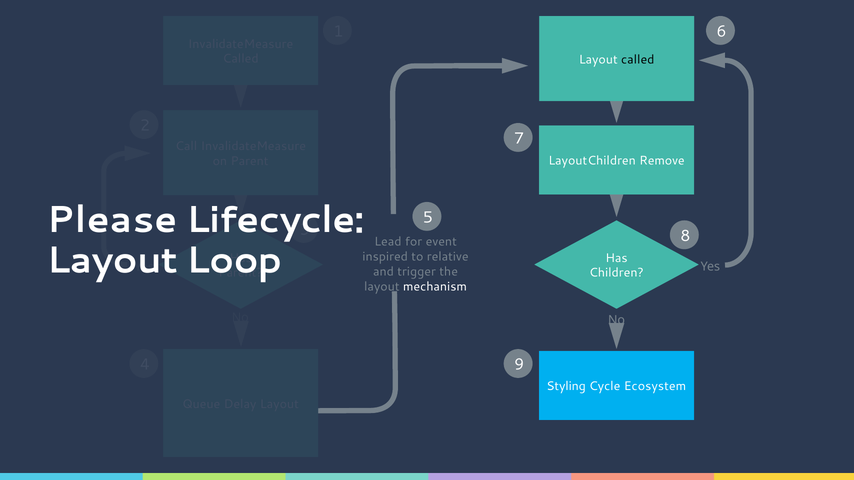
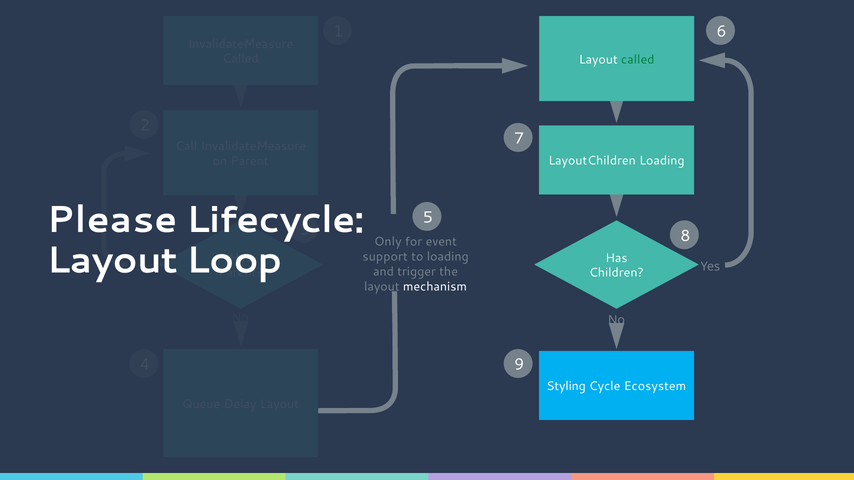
called at (638, 59) colour: black -> green
LayoutChildren Remove: Remove -> Loading
Lead: Lead -> Only
inspired: inspired -> support
to relative: relative -> loading
